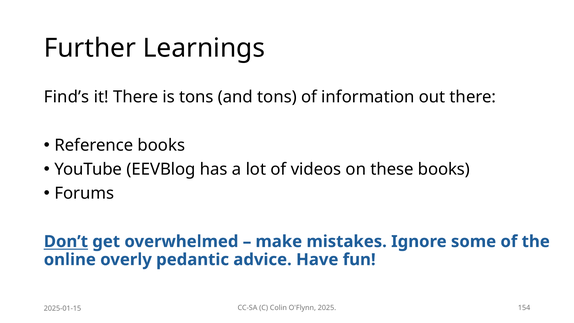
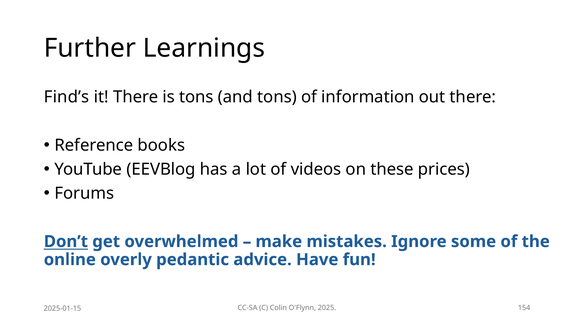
these books: books -> prices
